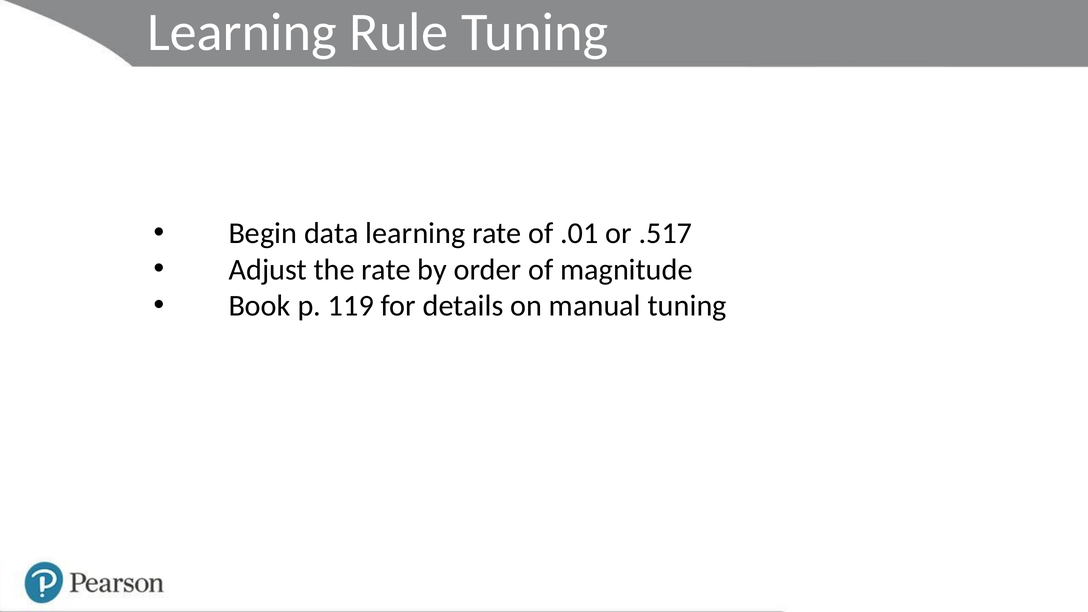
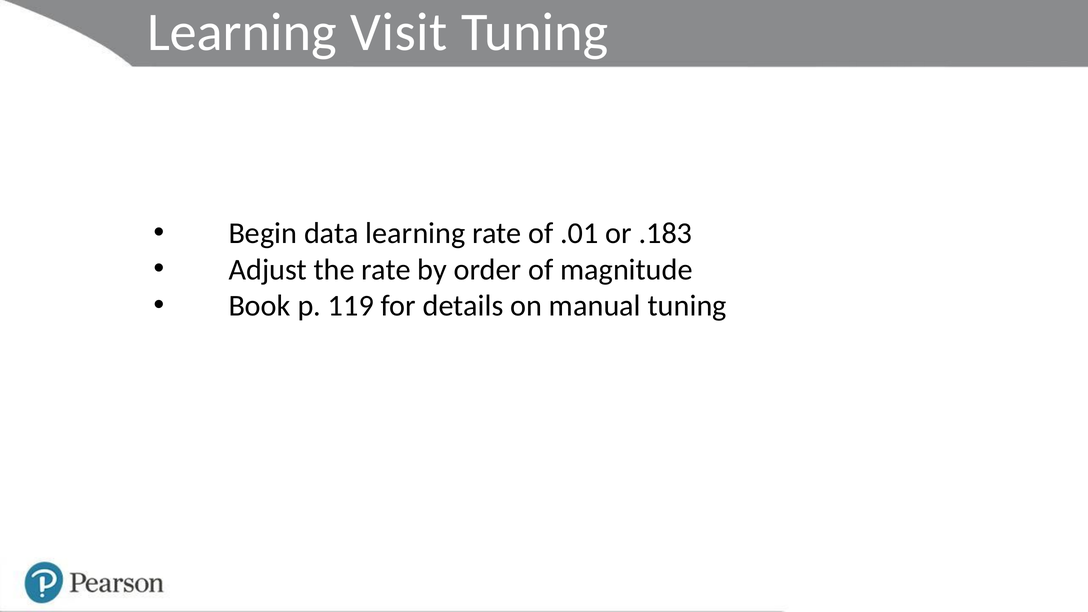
Rule: Rule -> Visit
.517: .517 -> .183
